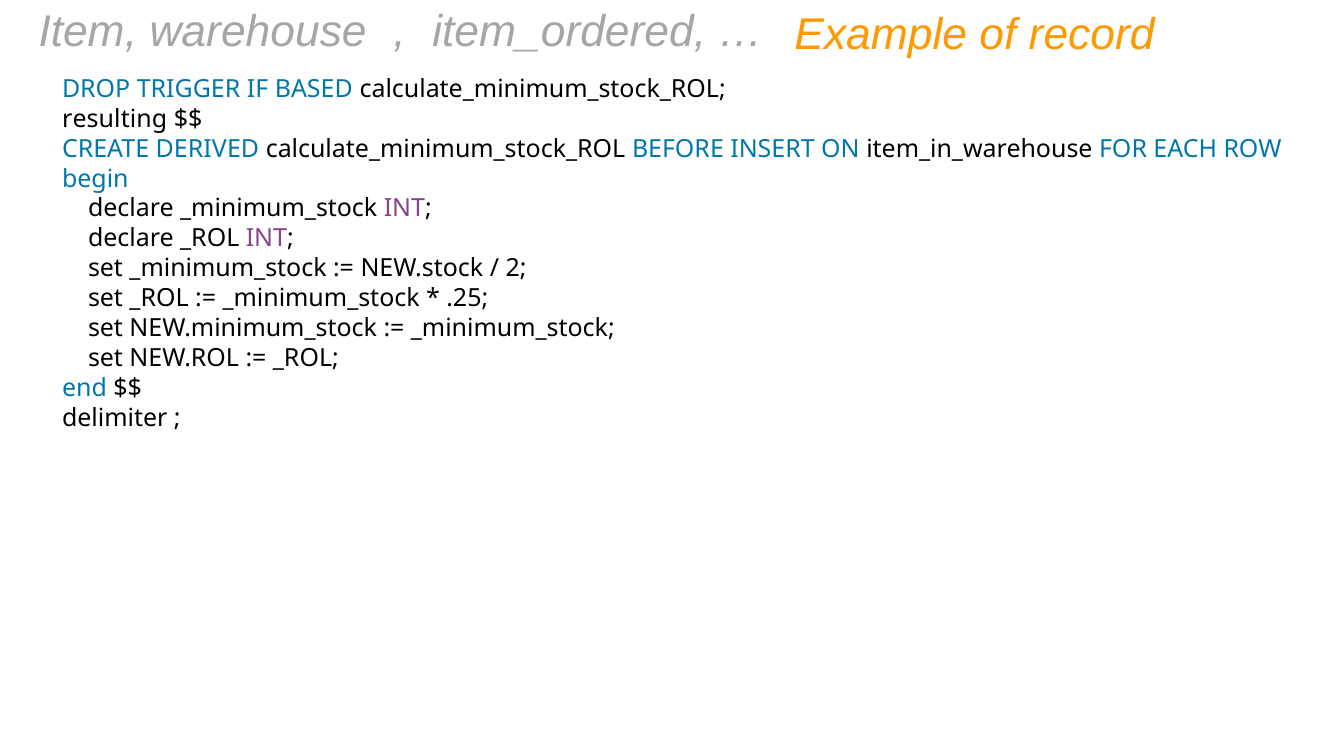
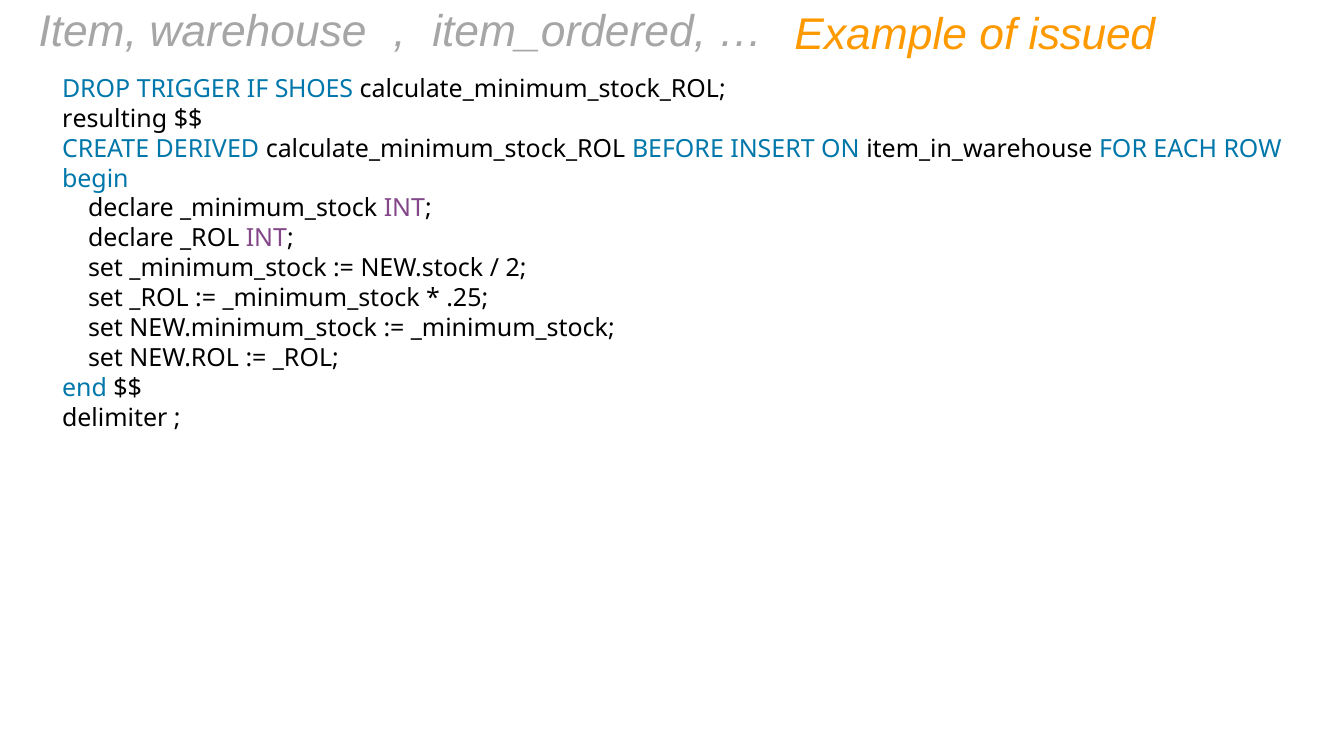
record: record -> issued
BASED: BASED -> SHOES
